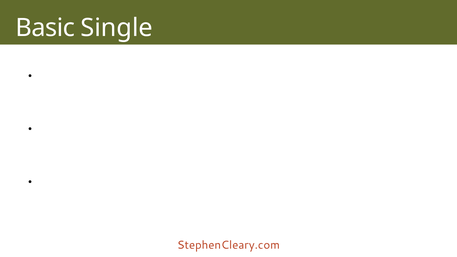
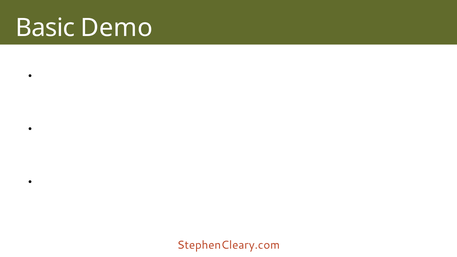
Single: Single -> Demo
